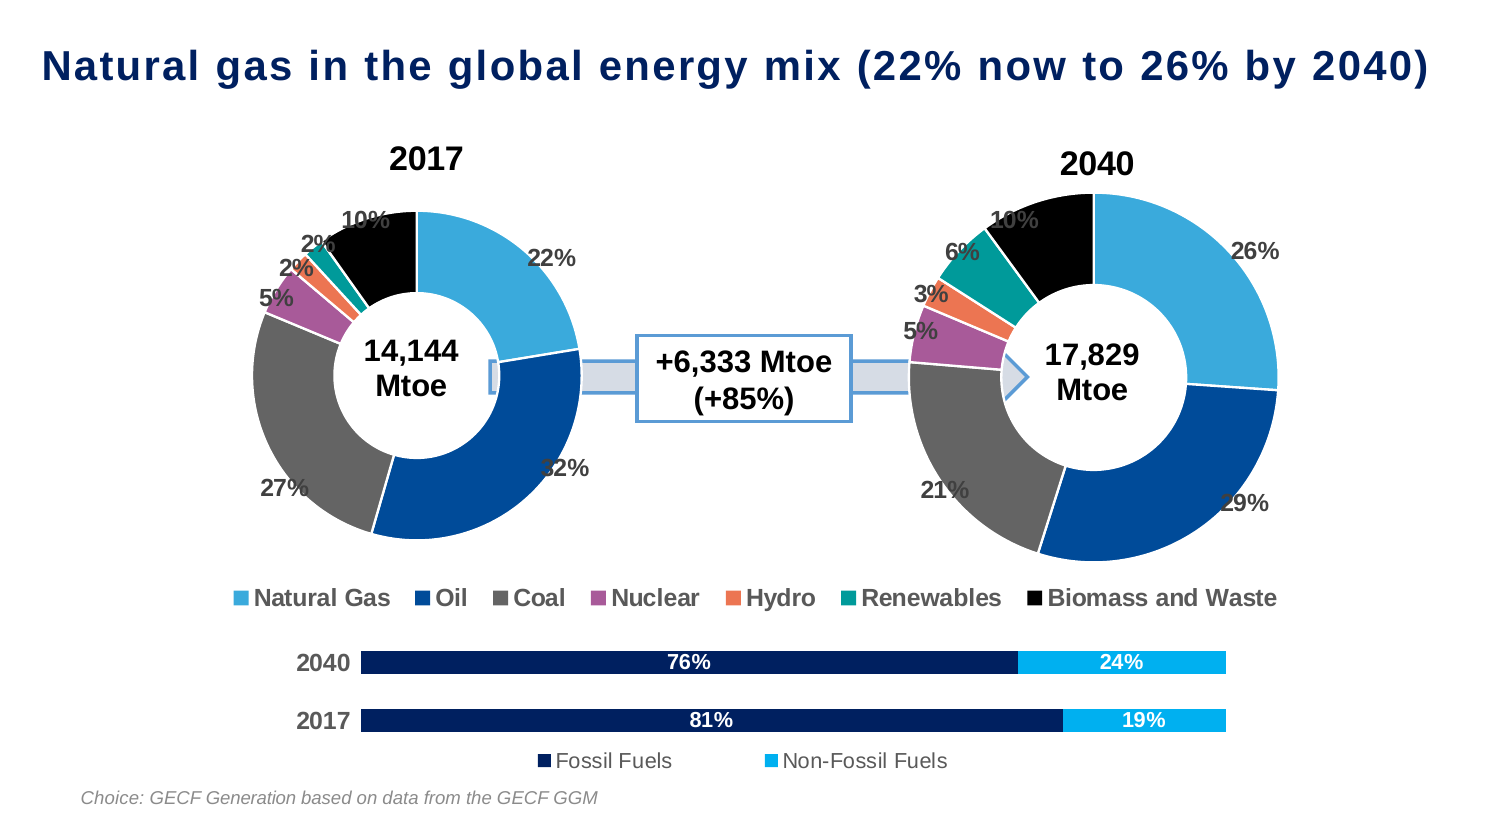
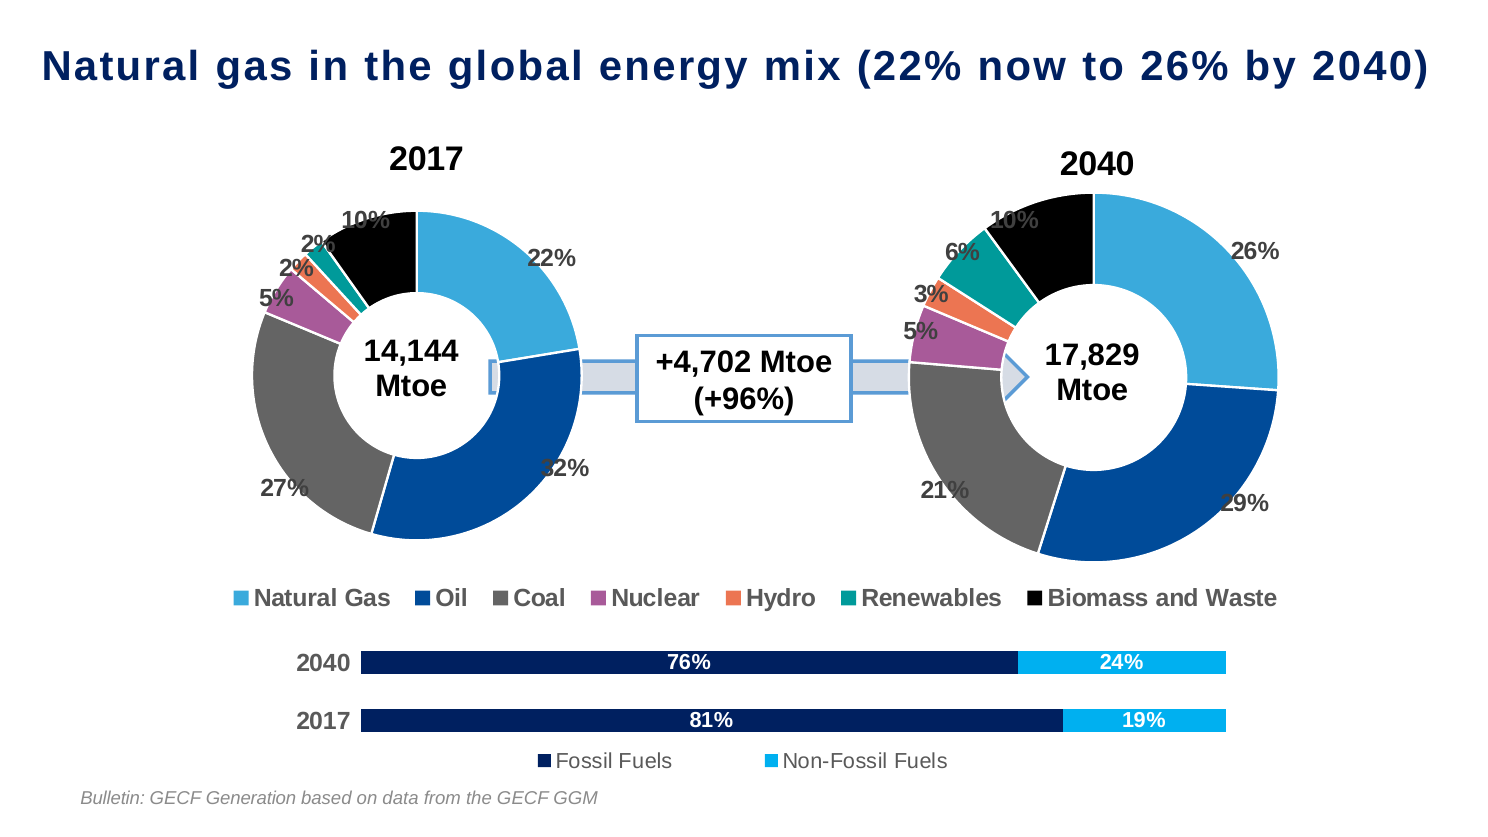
+6,333: +6,333 -> +4,702
+85%: +85% -> +96%
Choice: Choice -> Bulletin
